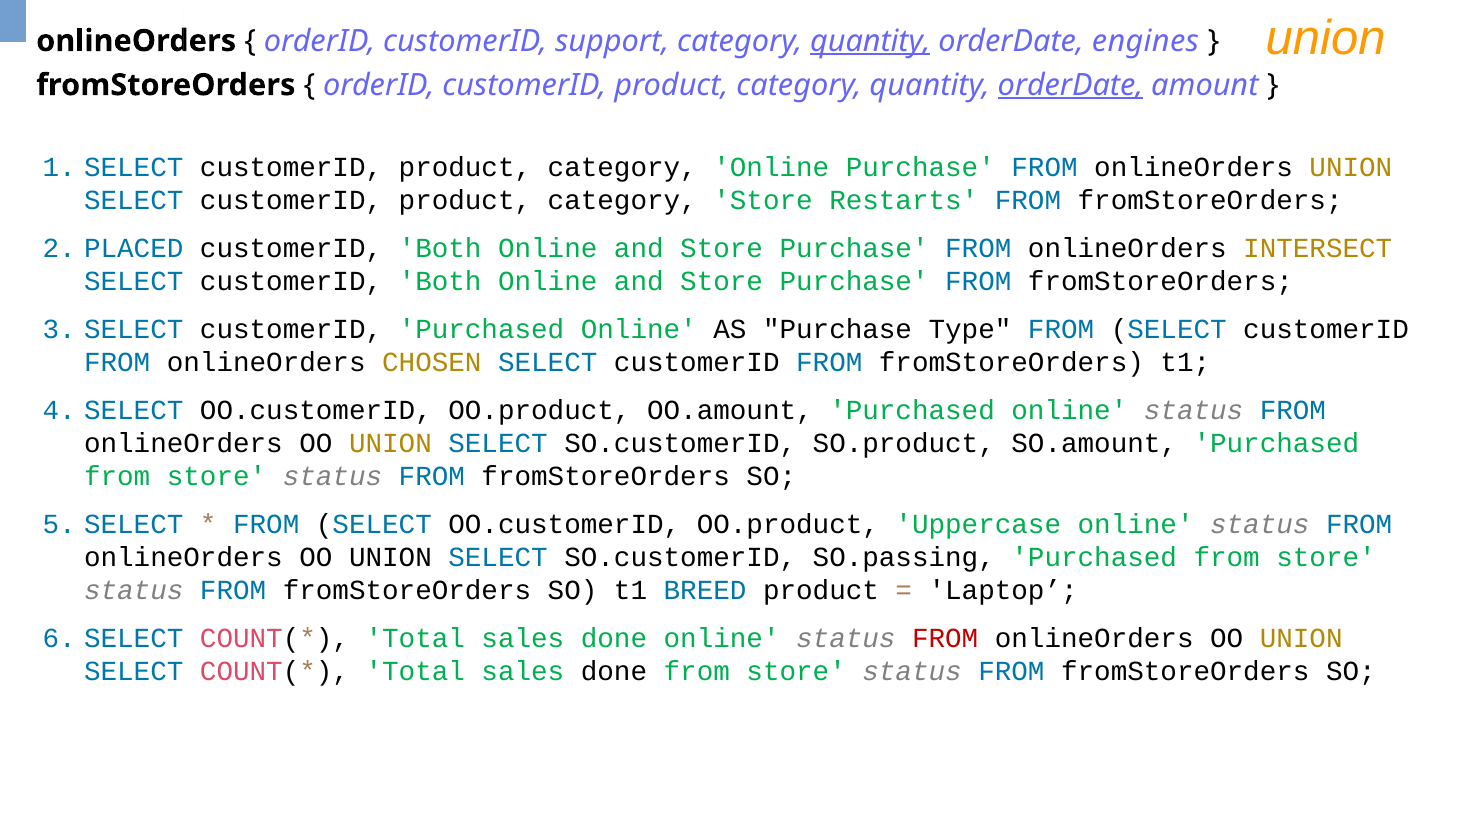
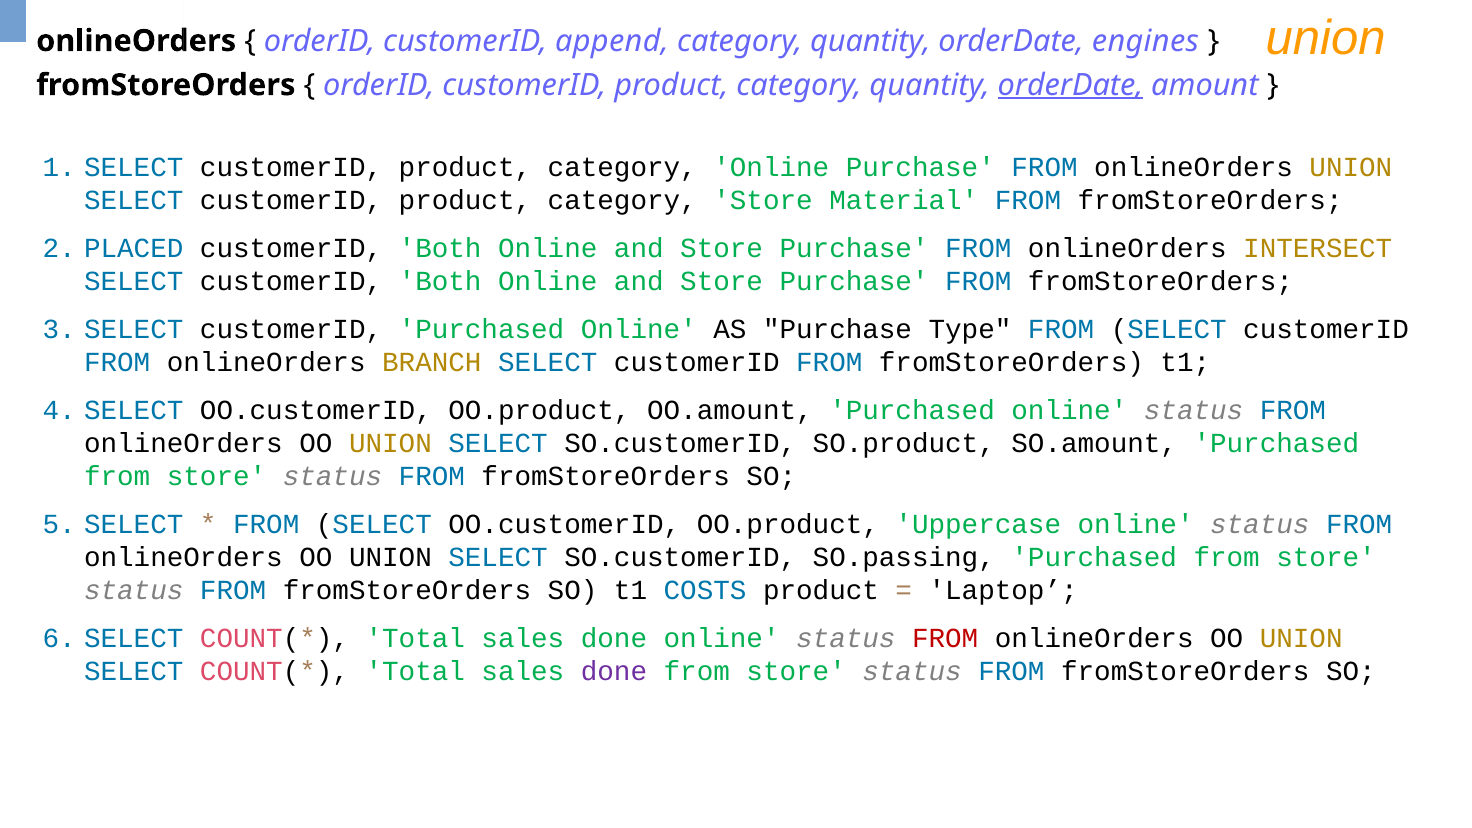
support: support -> append
quantity at (870, 41) underline: present -> none
Restarts: Restarts -> Material
CHOSEN: CHOSEN -> BRANCH
BREED: BREED -> COSTS
done at (614, 671) colour: black -> purple
